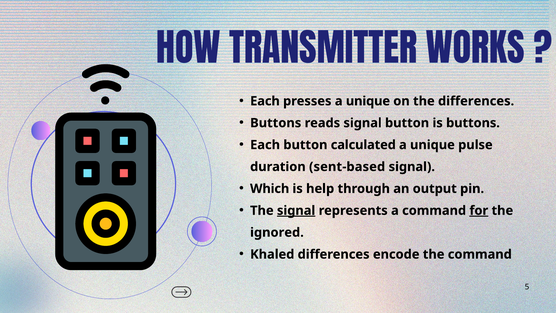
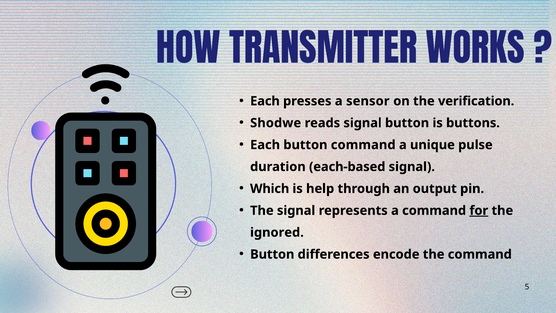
presses a unique: unique -> sensor
the differences: differences -> verification
Buttons at (276, 123): Buttons -> Shodwe
button calculated: calculated -> command
sent-based: sent-based -> each-based
signal at (296, 210) underline: present -> none
Khaled at (272, 254): Khaled -> Button
